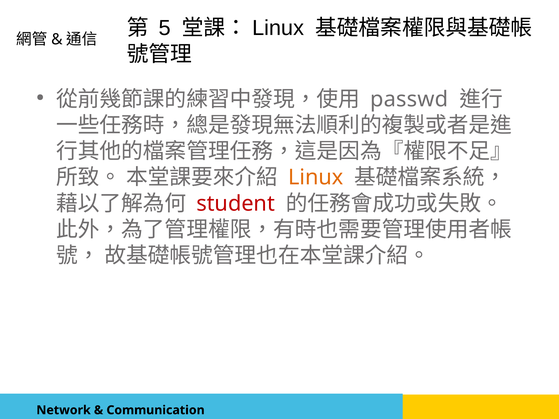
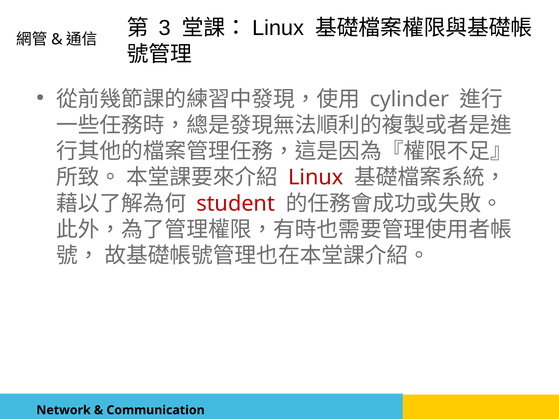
5: 5 -> 3
passwd: passwd -> cylinder
Linux at (316, 178) colour: orange -> red
